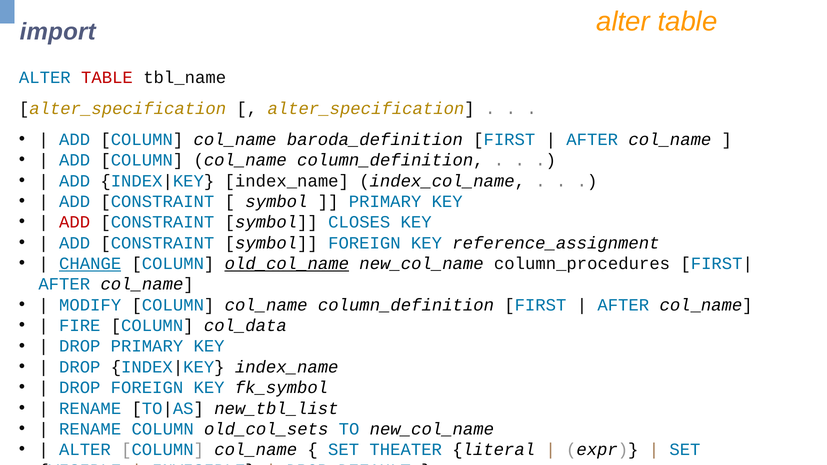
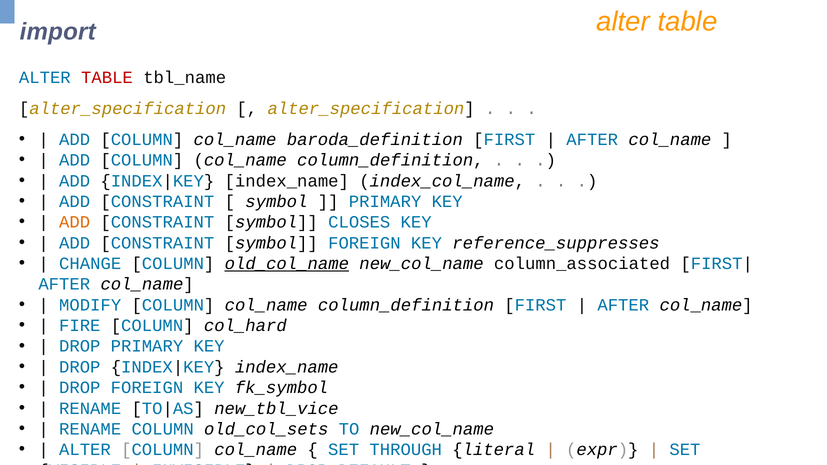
ADD at (75, 222) colour: red -> orange
reference_assignment: reference_assignment -> reference_suppresses
CHANGE underline: present -> none
column_procedures: column_procedures -> column_associated
col_data: col_data -> col_hard
new_tbl_list: new_tbl_list -> new_tbl_vice
THEATER: THEATER -> THROUGH
